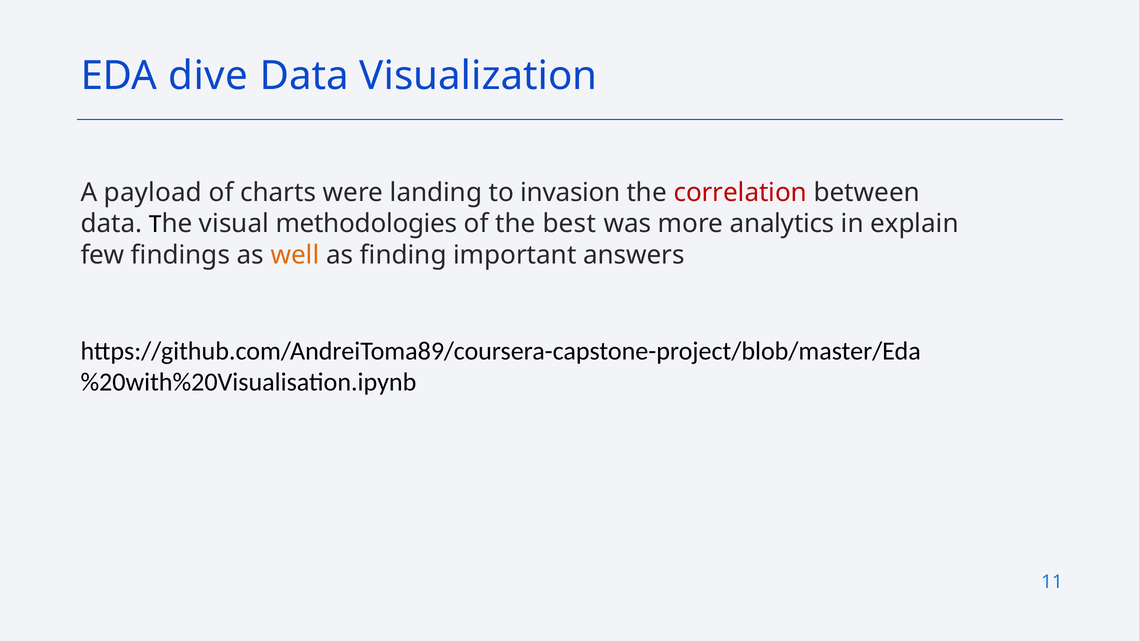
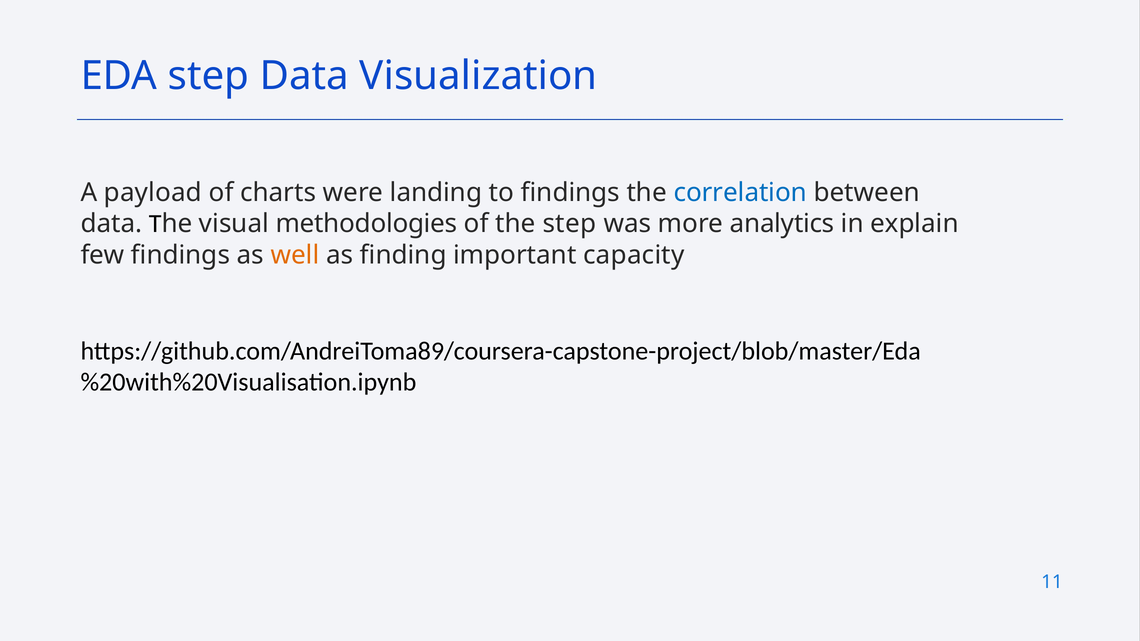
EDA dive: dive -> step
to invasion: invasion -> findings
correlation colour: red -> blue
the best: best -> step
answers: answers -> capacity
